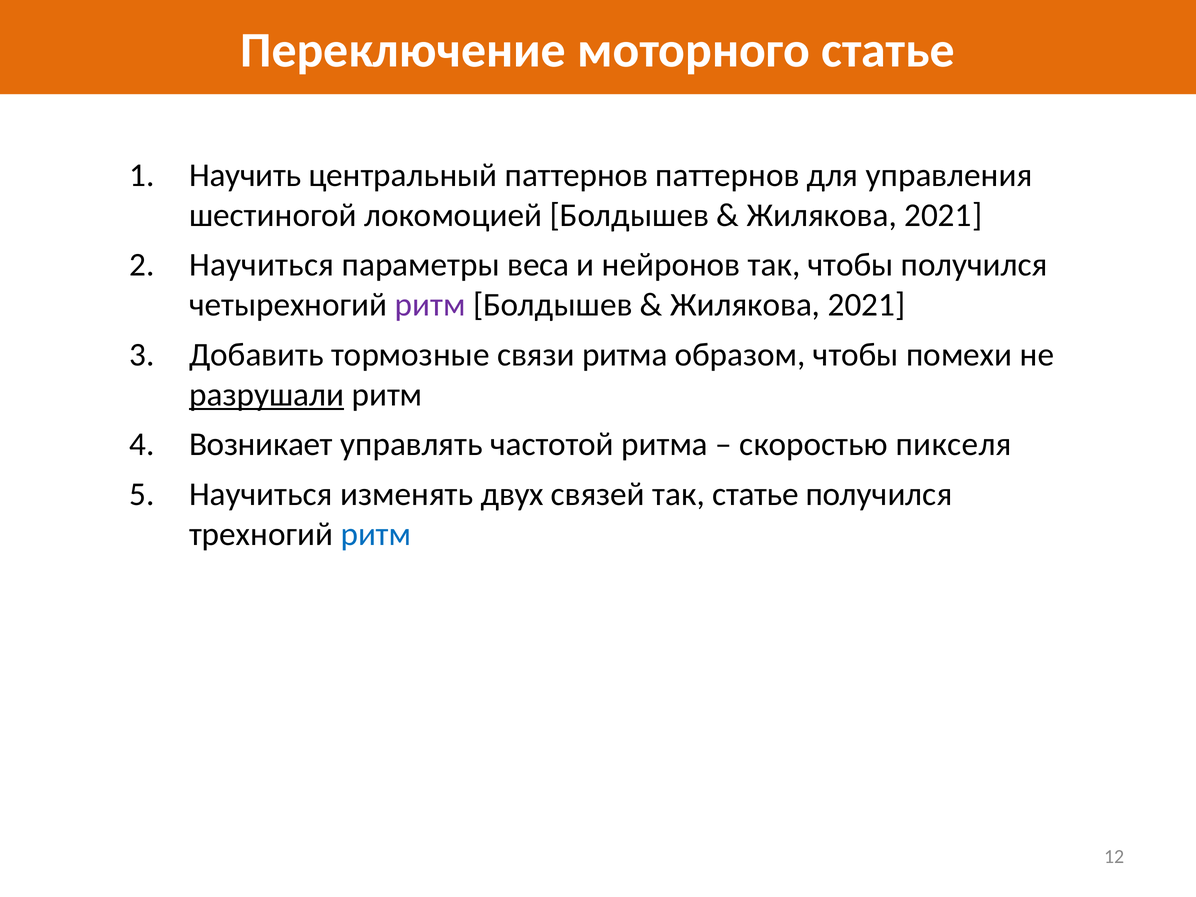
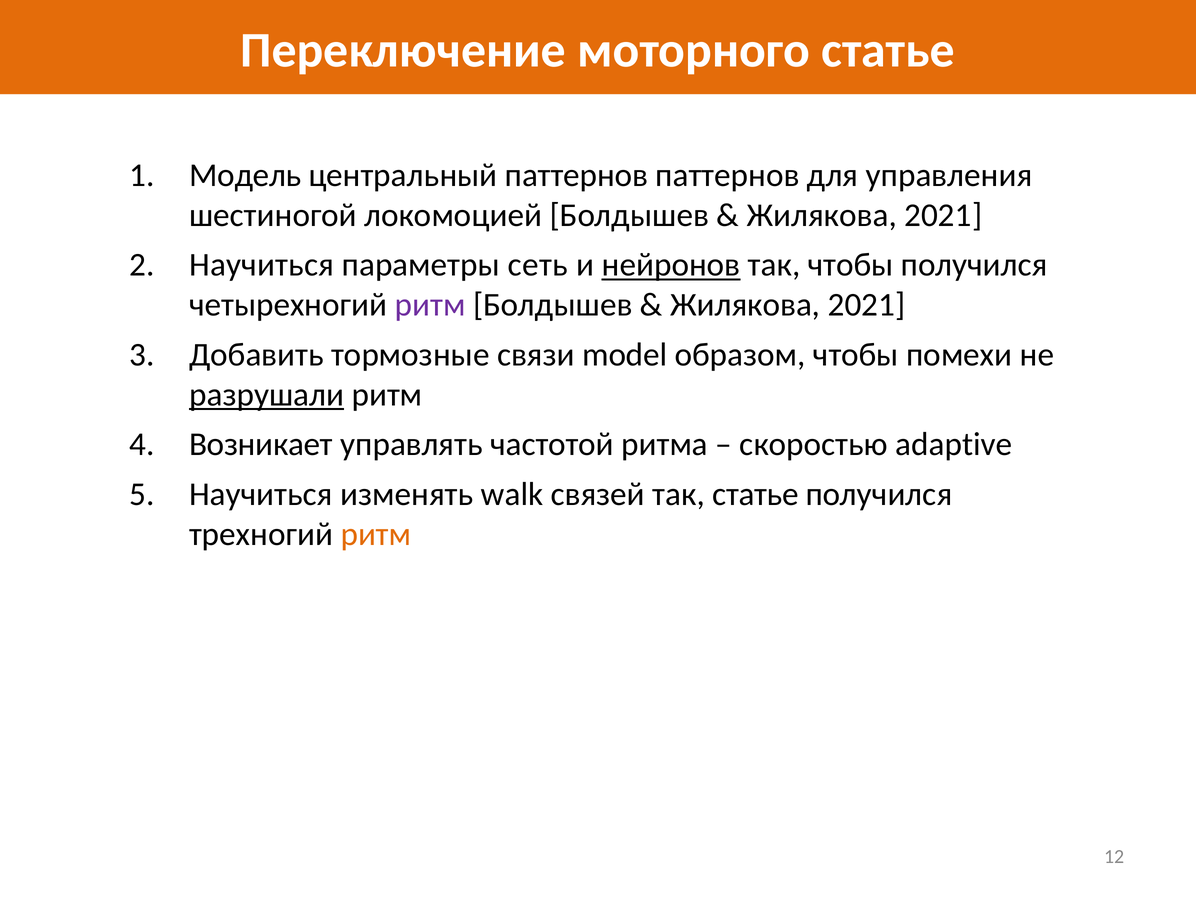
Научить: Научить -> Модель
веса: веса -> сеть
нейронов underline: none -> present
связи ритма: ритма -> model
пикселя: пикселя -> adaptive
двух: двух -> walk
ритм at (376, 534) colour: blue -> orange
